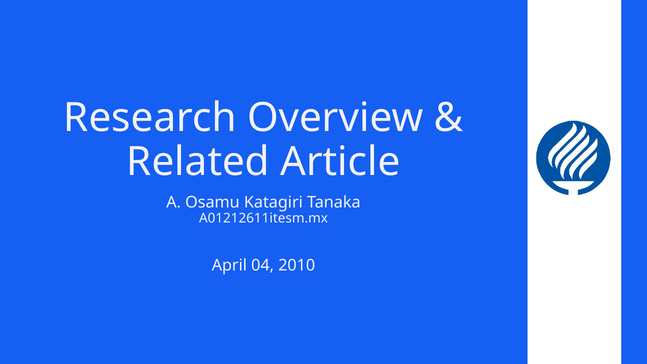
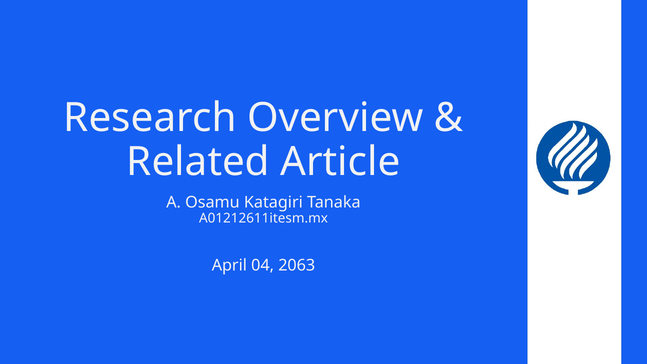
2010: 2010 -> 2063
